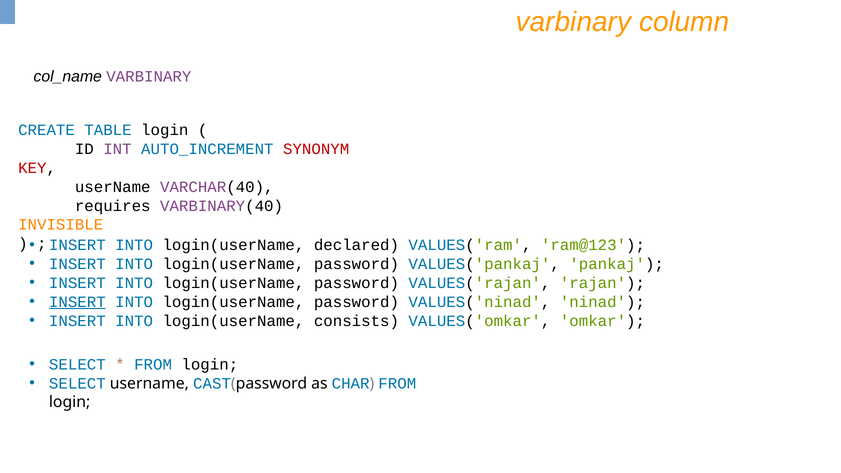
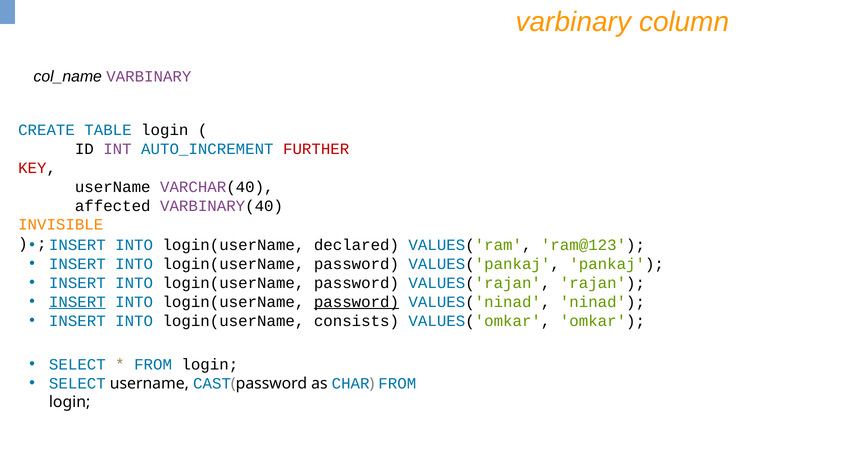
SYNONYM: SYNONYM -> FURTHER
requires: requires -> affected
password at (356, 302) underline: none -> present
